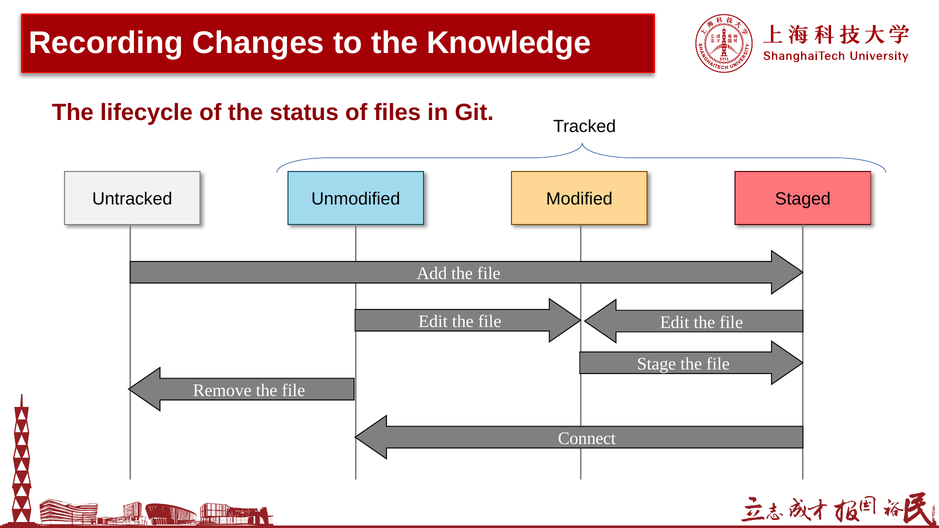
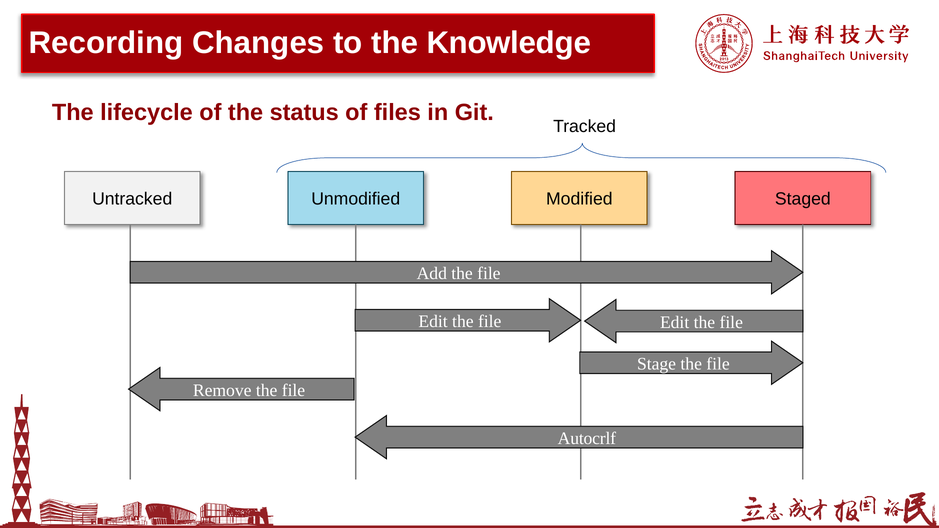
Connect: Connect -> Autocrlf
